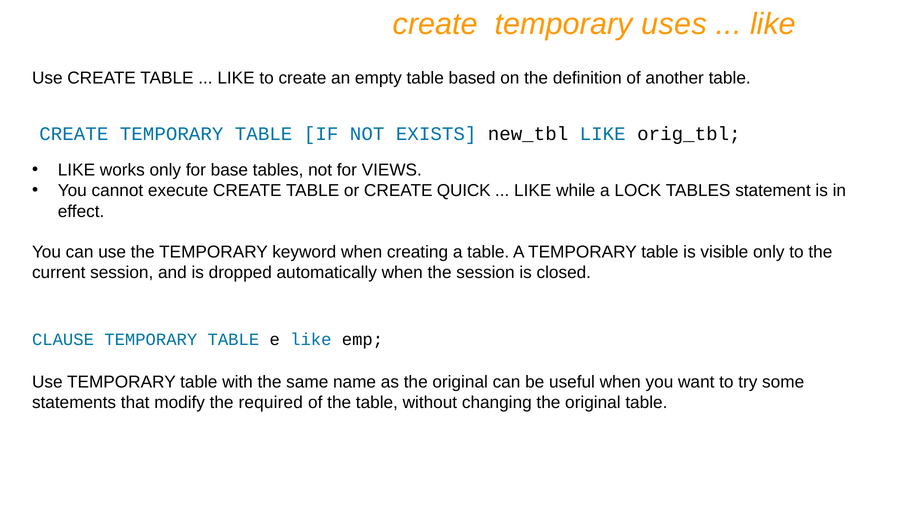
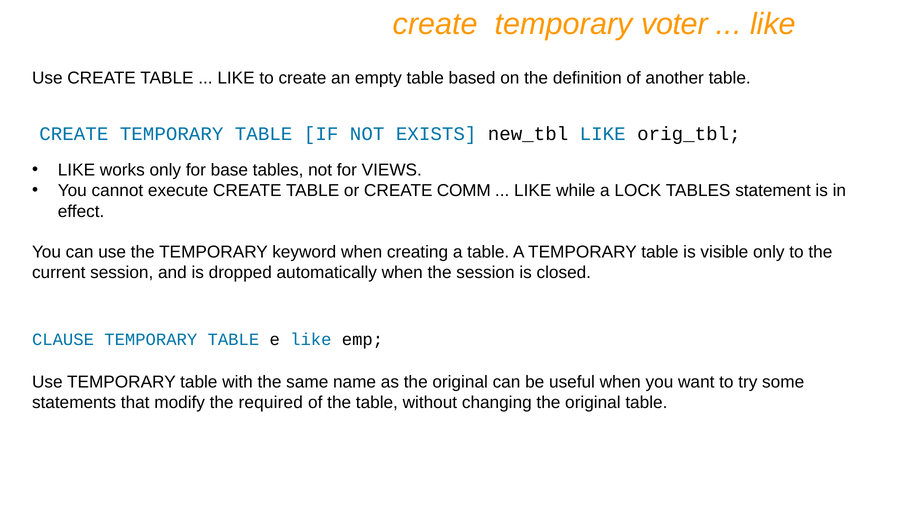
uses: uses -> voter
QUICK: QUICK -> COMM
